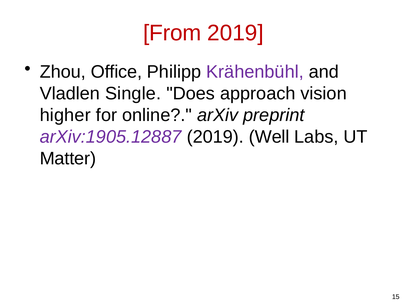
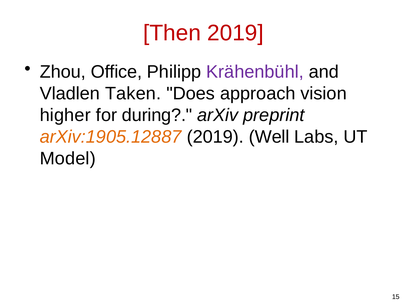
From: From -> Then
Single: Single -> Taken
online: online -> during
arXiv:1905.12887 colour: purple -> orange
Matter: Matter -> Model
